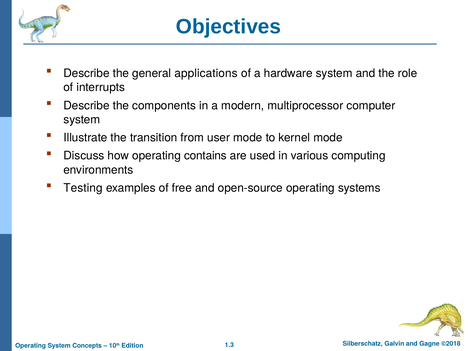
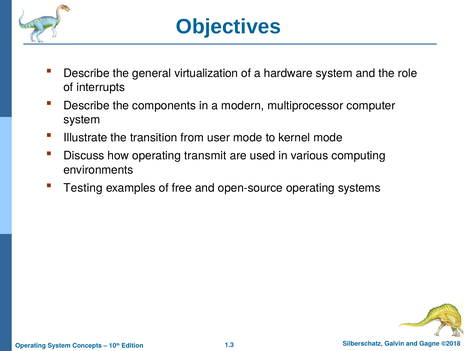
applications: applications -> virtualization
contains: contains -> transmit
